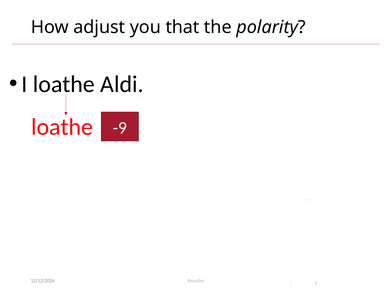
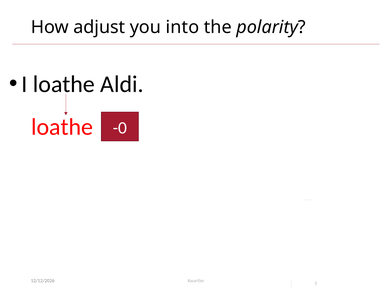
that: that -> into
-9: -9 -> -0
